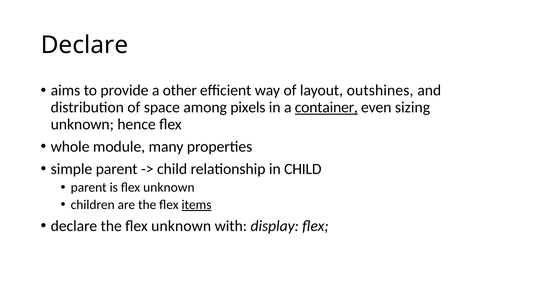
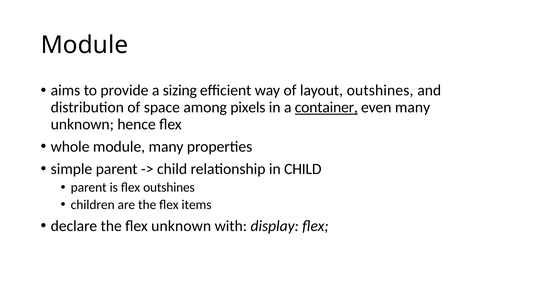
Declare at (84, 45): Declare -> Module
other: other -> sizing
even sizing: sizing -> many
is flex unknown: unknown -> outshines
items underline: present -> none
